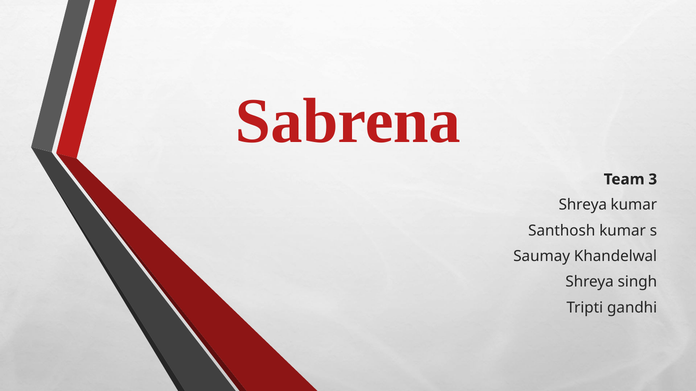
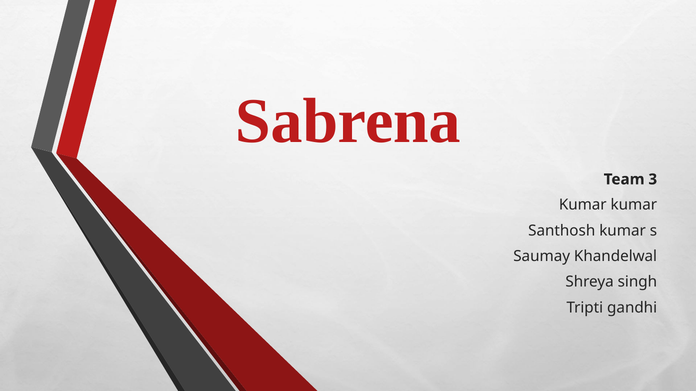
Shreya at (583, 205): Shreya -> Kumar
